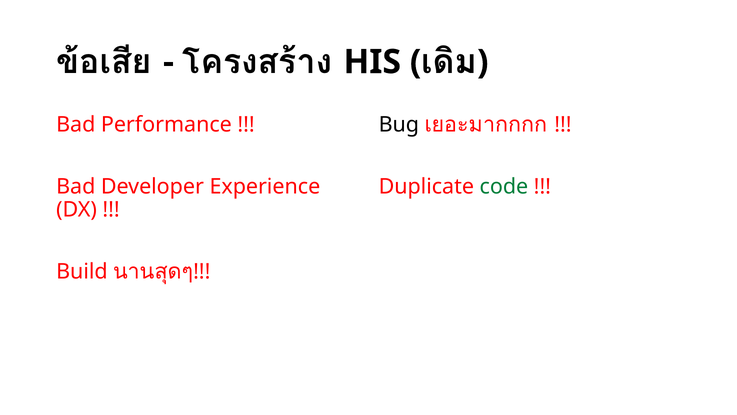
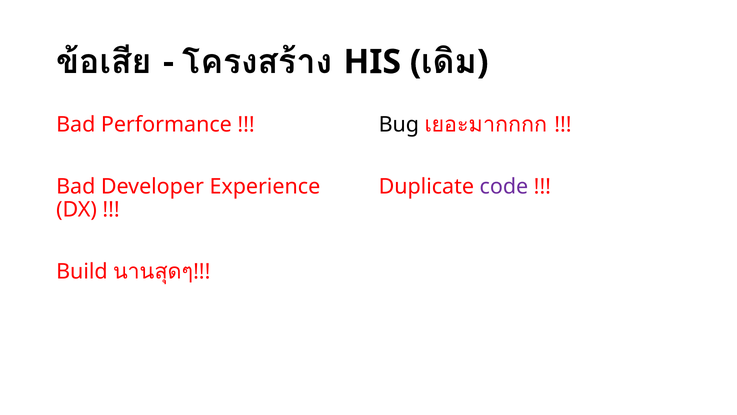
code colour: green -> purple
